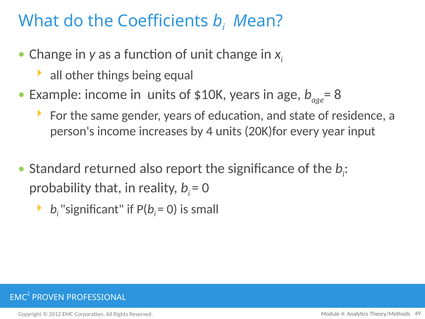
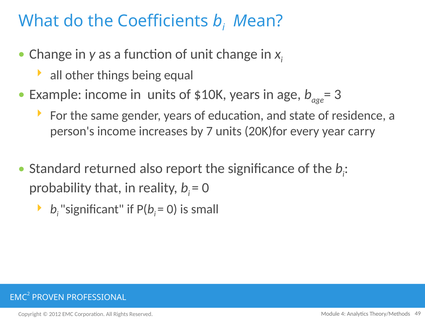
8: 8 -> 3
by 4: 4 -> 7
input: input -> carry
